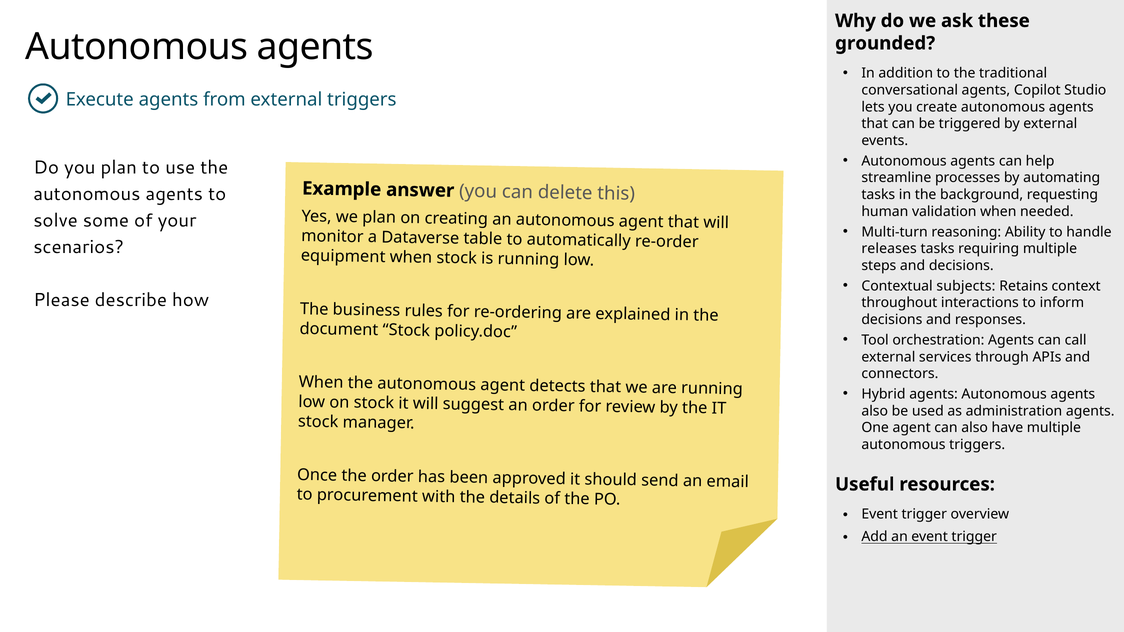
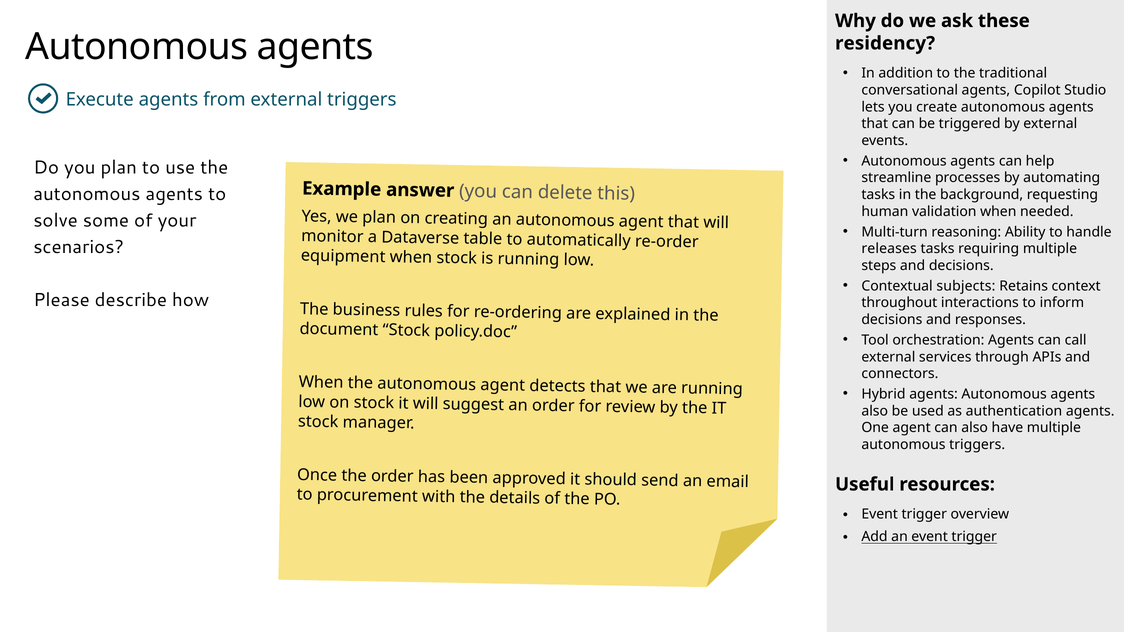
grounded: grounded -> residency
administration: administration -> authentication
